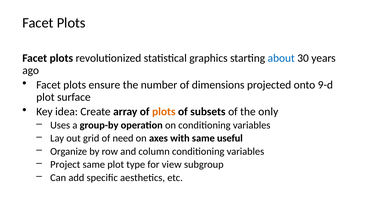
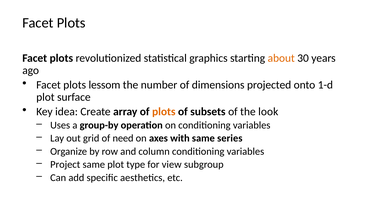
about colour: blue -> orange
ensure: ensure -> lessom
9-d: 9-d -> 1-d
only: only -> look
useful: useful -> series
